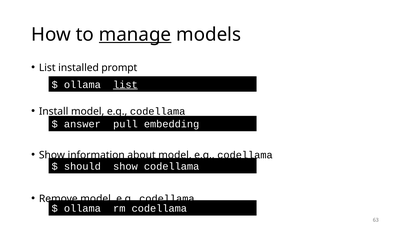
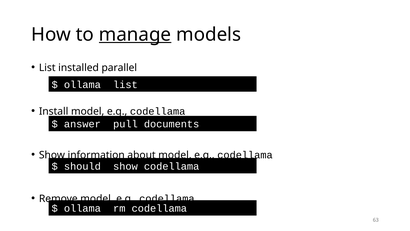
prompt: prompt -> parallel
list at (125, 85) underline: present -> none
embedding: embedding -> documents
